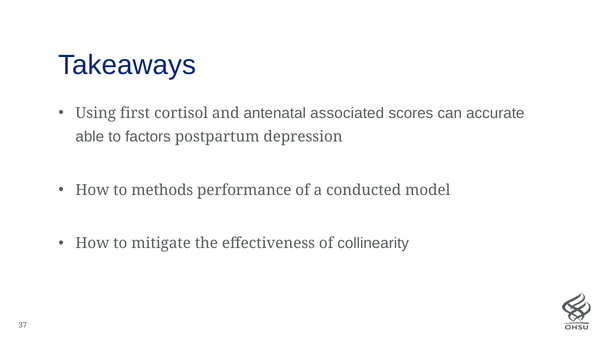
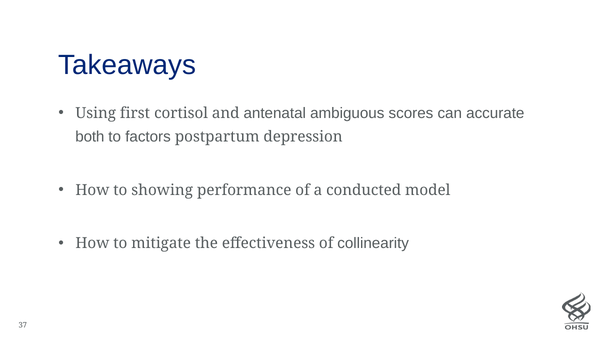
associated: associated -> ambiguous
able: able -> both
methods: methods -> showing
